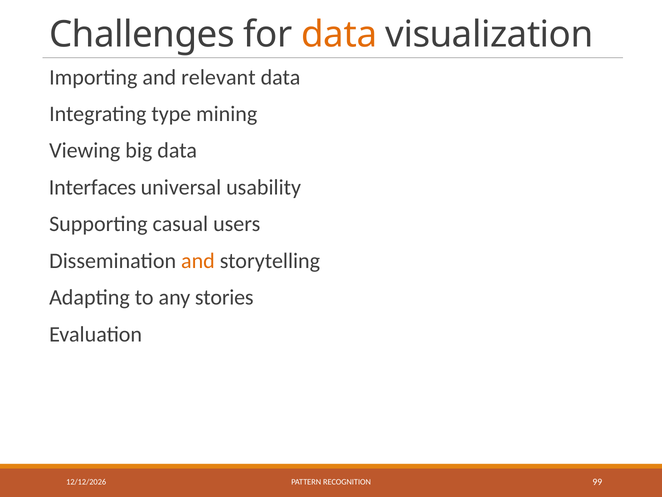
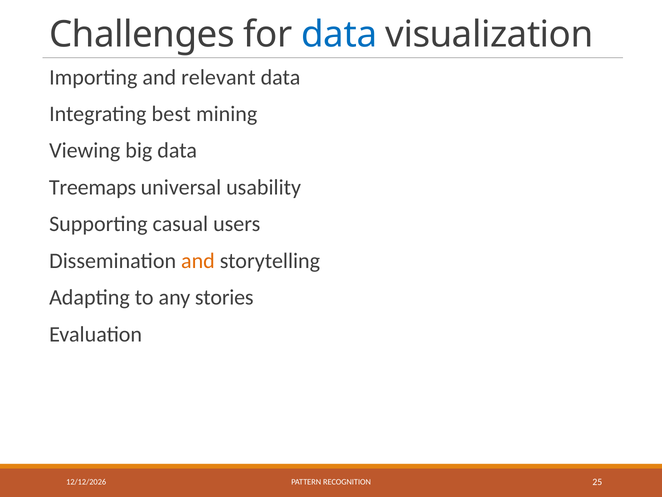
data at (339, 35) colour: orange -> blue
type: type -> best
Interfaces: Interfaces -> Treemaps
99: 99 -> 25
